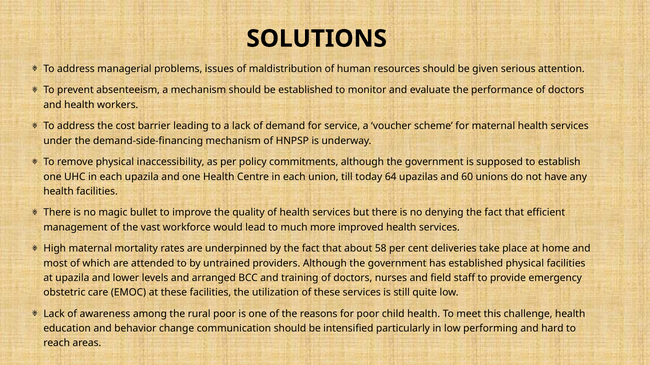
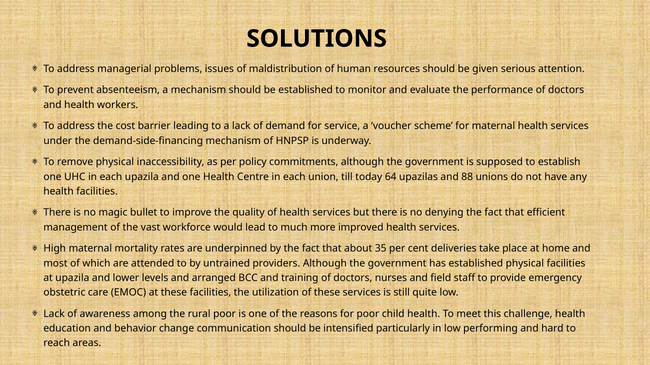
60: 60 -> 88
58: 58 -> 35
